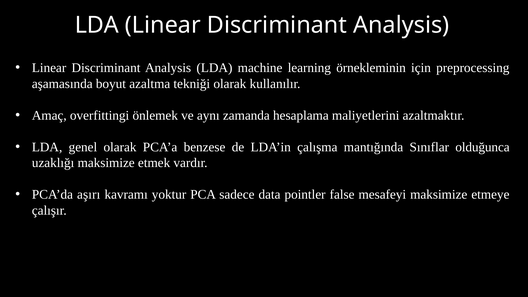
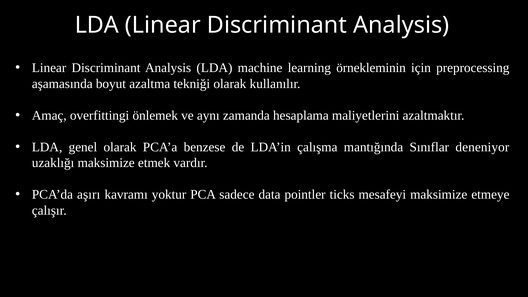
olduğunca: olduğunca -> deneniyor
false: false -> ticks
